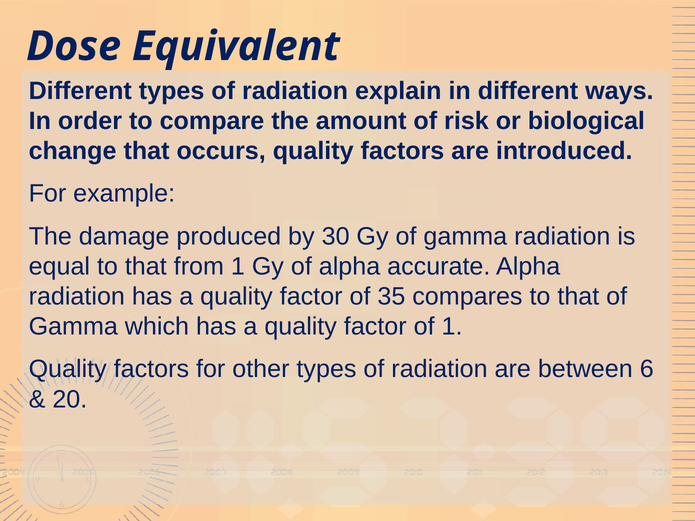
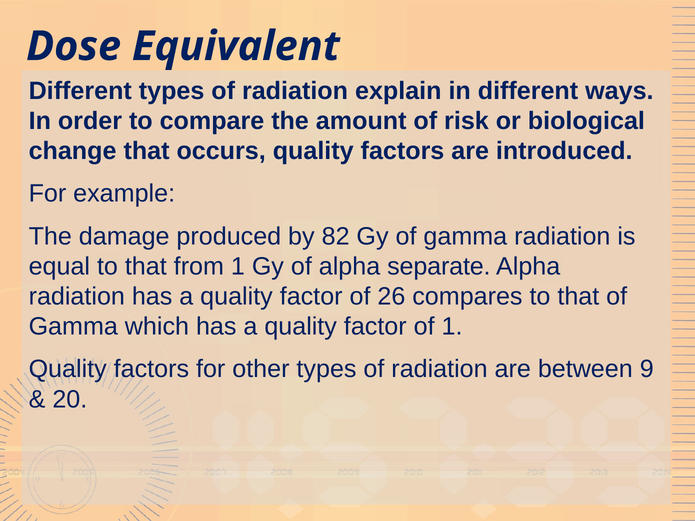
30: 30 -> 82
accurate: accurate -> separate
35: 35 -> 26
6: 6 -> 9
